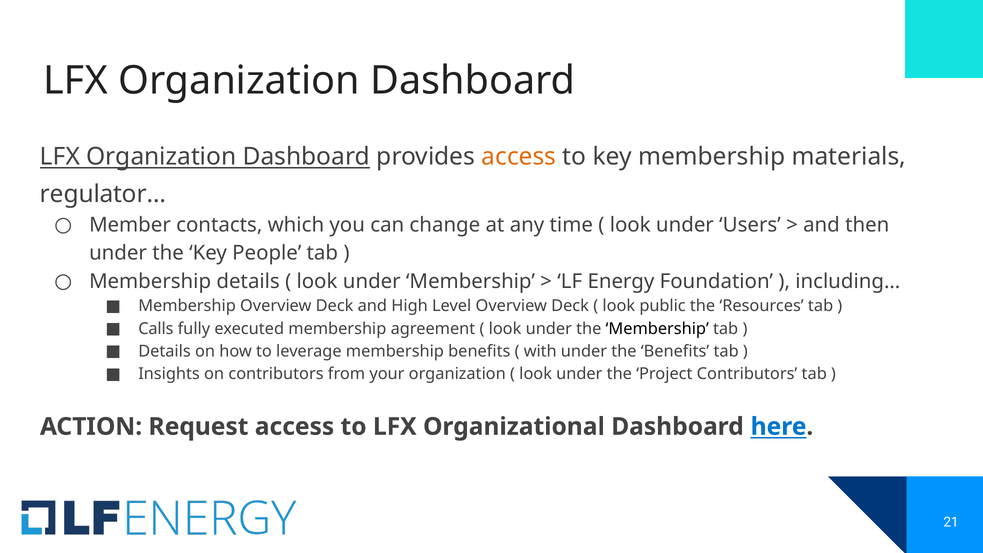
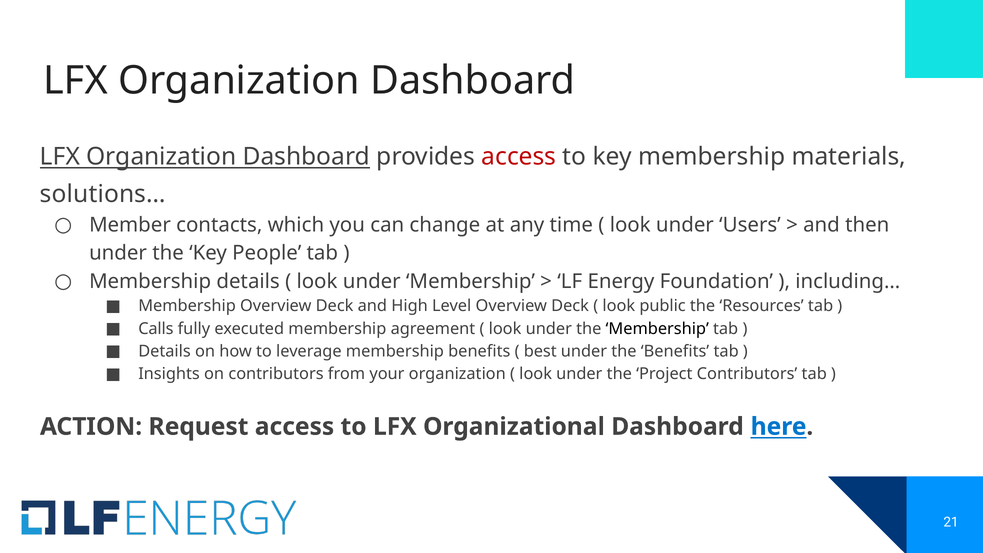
access at (519, 157) colour: orange -> red
regulator…: regulator… -> solutions…
with: with -> best
